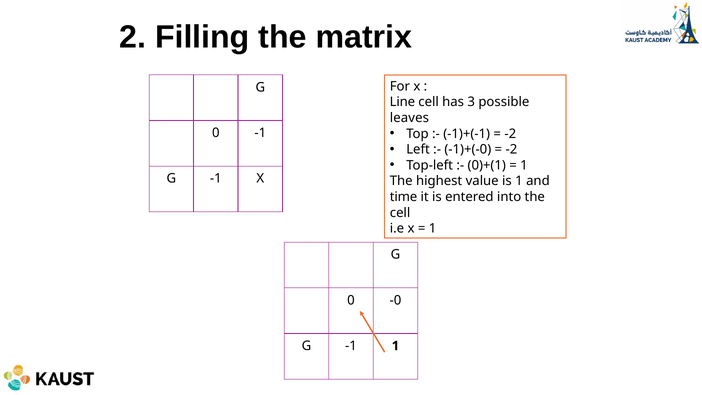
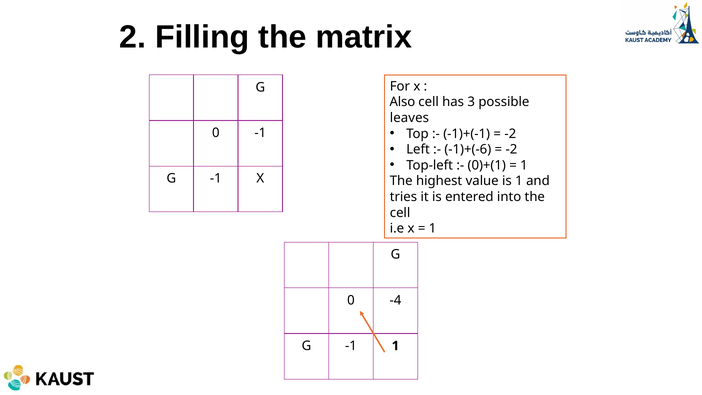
Line: Line -> Also
-1)+(-0: -1)+(-0 -> -1)+(-6
time: time -> tries
-0: -0 -> -4
